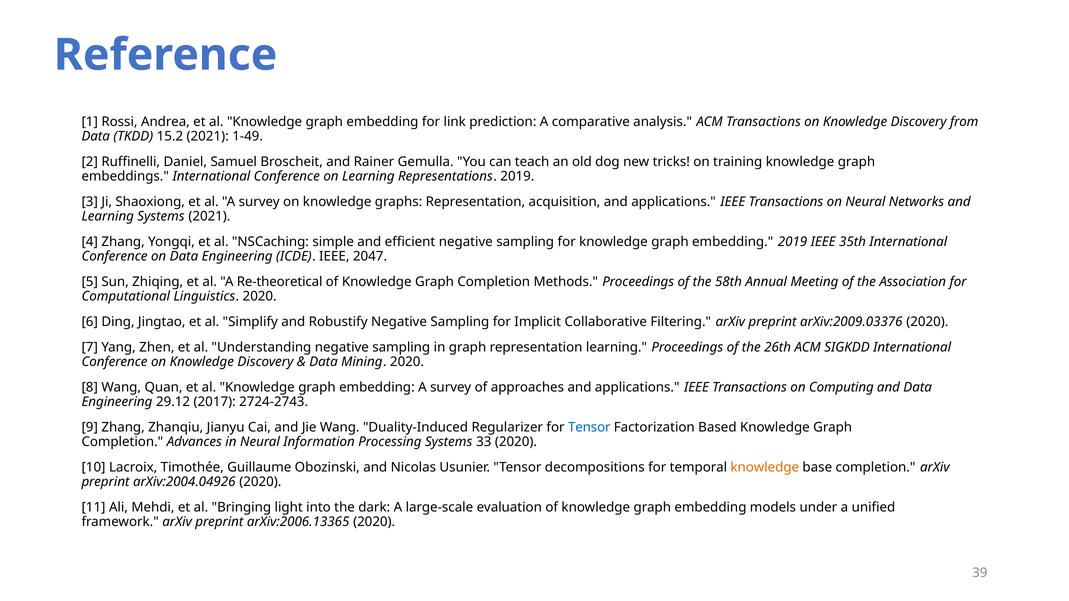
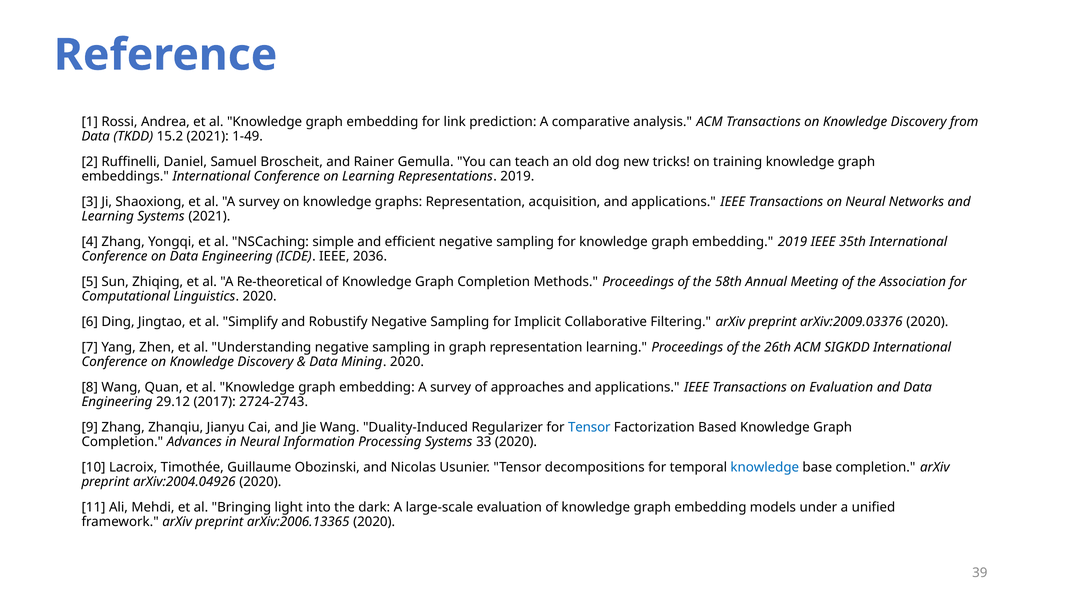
2047: 2047 -> 2036
on Computing: Computing -> Evaluation
knowledge at (765, 467) colour: orange -> blue
